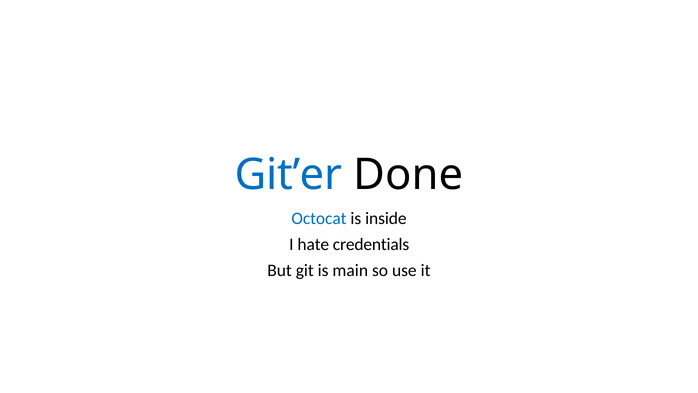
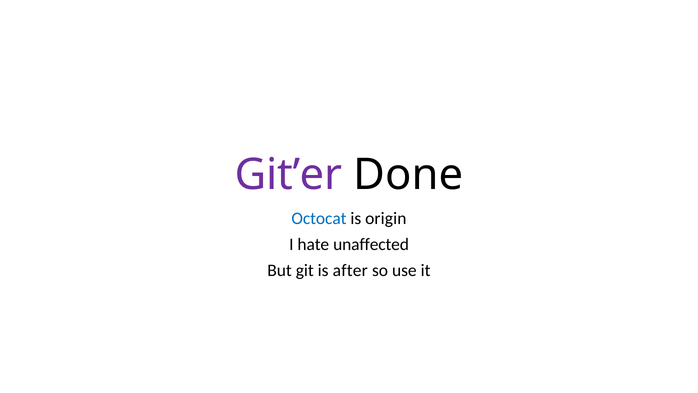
Git’er colour: blue -> purple
inside: inside -> origin
credentials: credentials -> unaffected
main: main -> after
